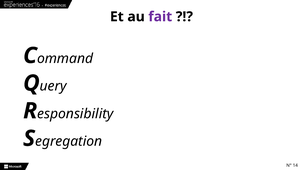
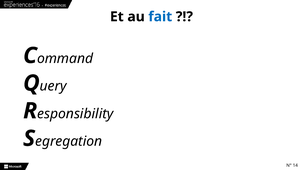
fait colour: purple -> blue
